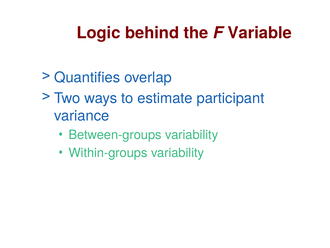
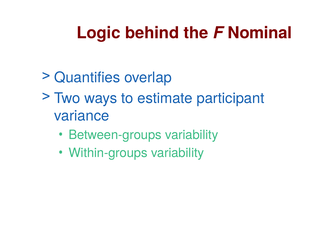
Variable: Variable -> Nominal
